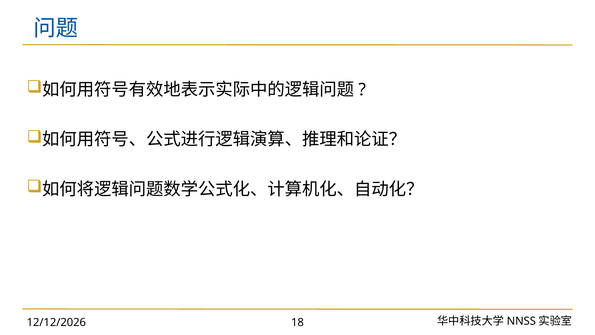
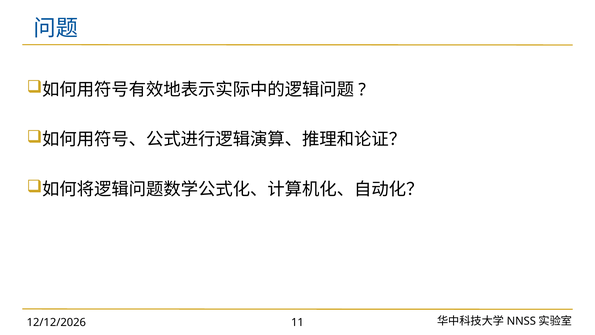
18: 18 -> 11
